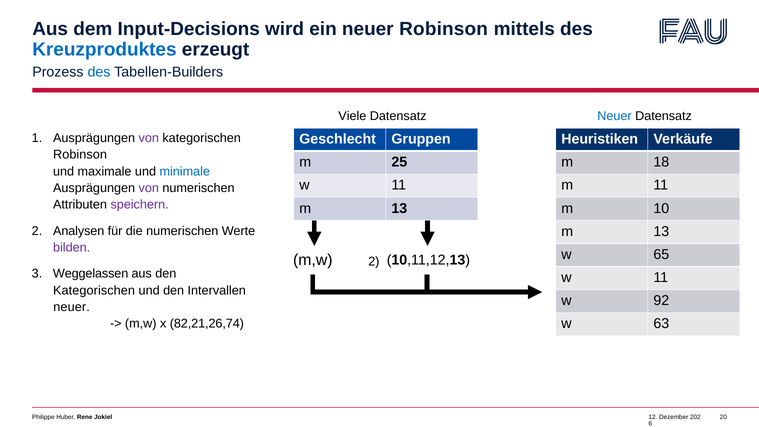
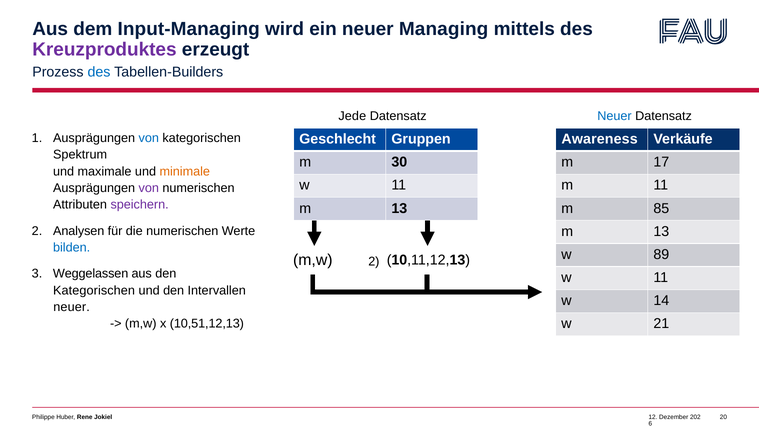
Input-Decisions: Input-Decisions -> Input-Managing
neuer Robinson: Robinson -> Managing
Kreuzproduktes colour: blue -> purple
Viele: Viele -> Jede
von at (149, 138) colour: purple -> blue
Heuristiken: Heuristiken -> Awareness
Robinson at (80, 155): Robinson -> Spektrum
25: 25 -> 30
18: 18 -> 17
minimale colour: blue -> orange
10: 10 -> 85
bilden colour: purple -> blue
65: 65 -> 89
92: 92 -> 14
63: 63 -> 21
82,21,26,74: 82,21,26,74 -> 10,51,12,13
